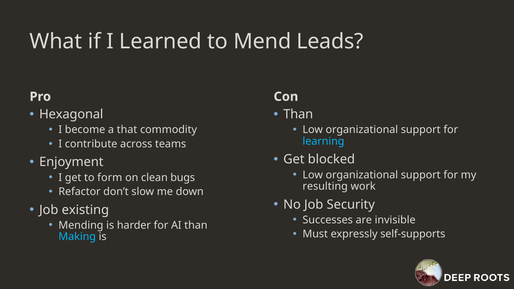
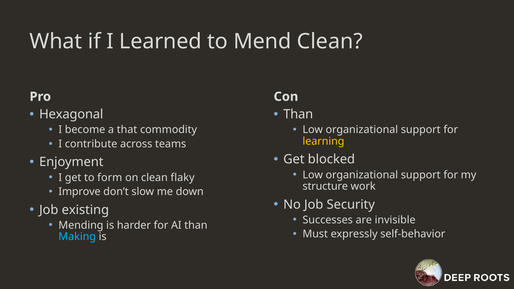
Mend Leads: Leads -> Clean
learning colour: light blue -> yellow
bugs: bugs -> flaky
resulting: resulting -> structure
Refactor: Refactor -> Improve
self-supports: self-supports -> self-behavior
